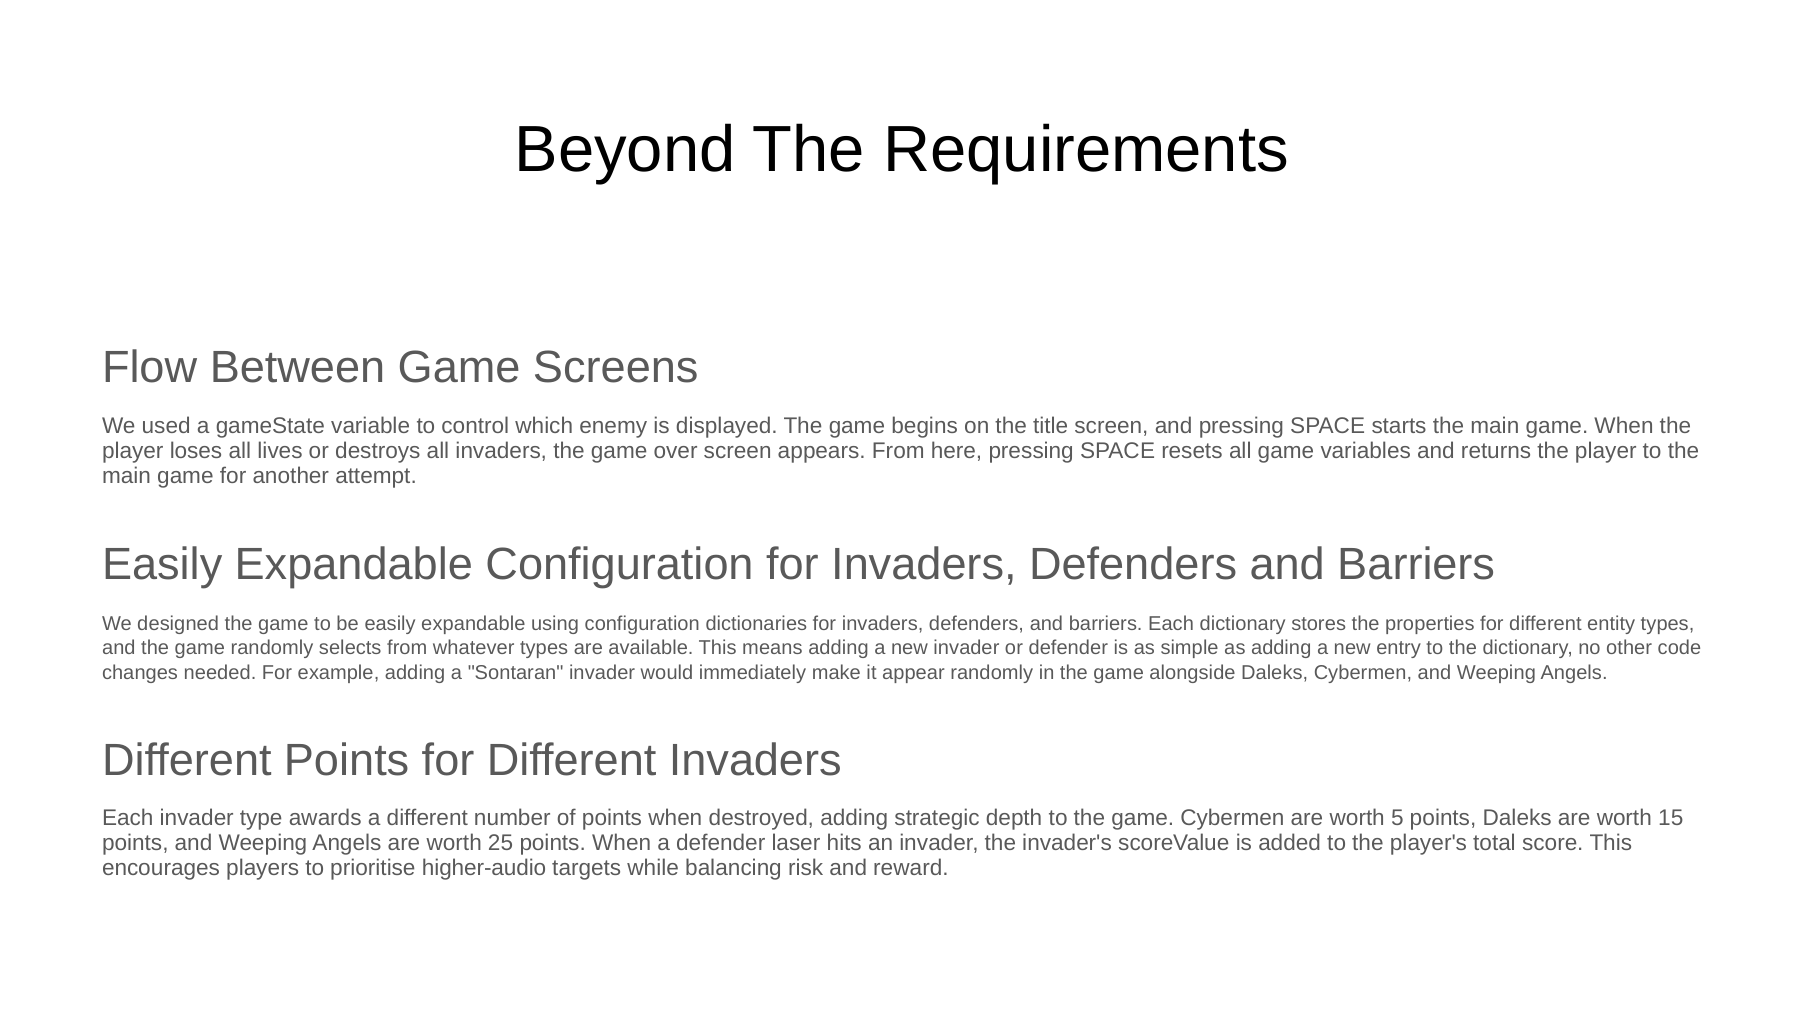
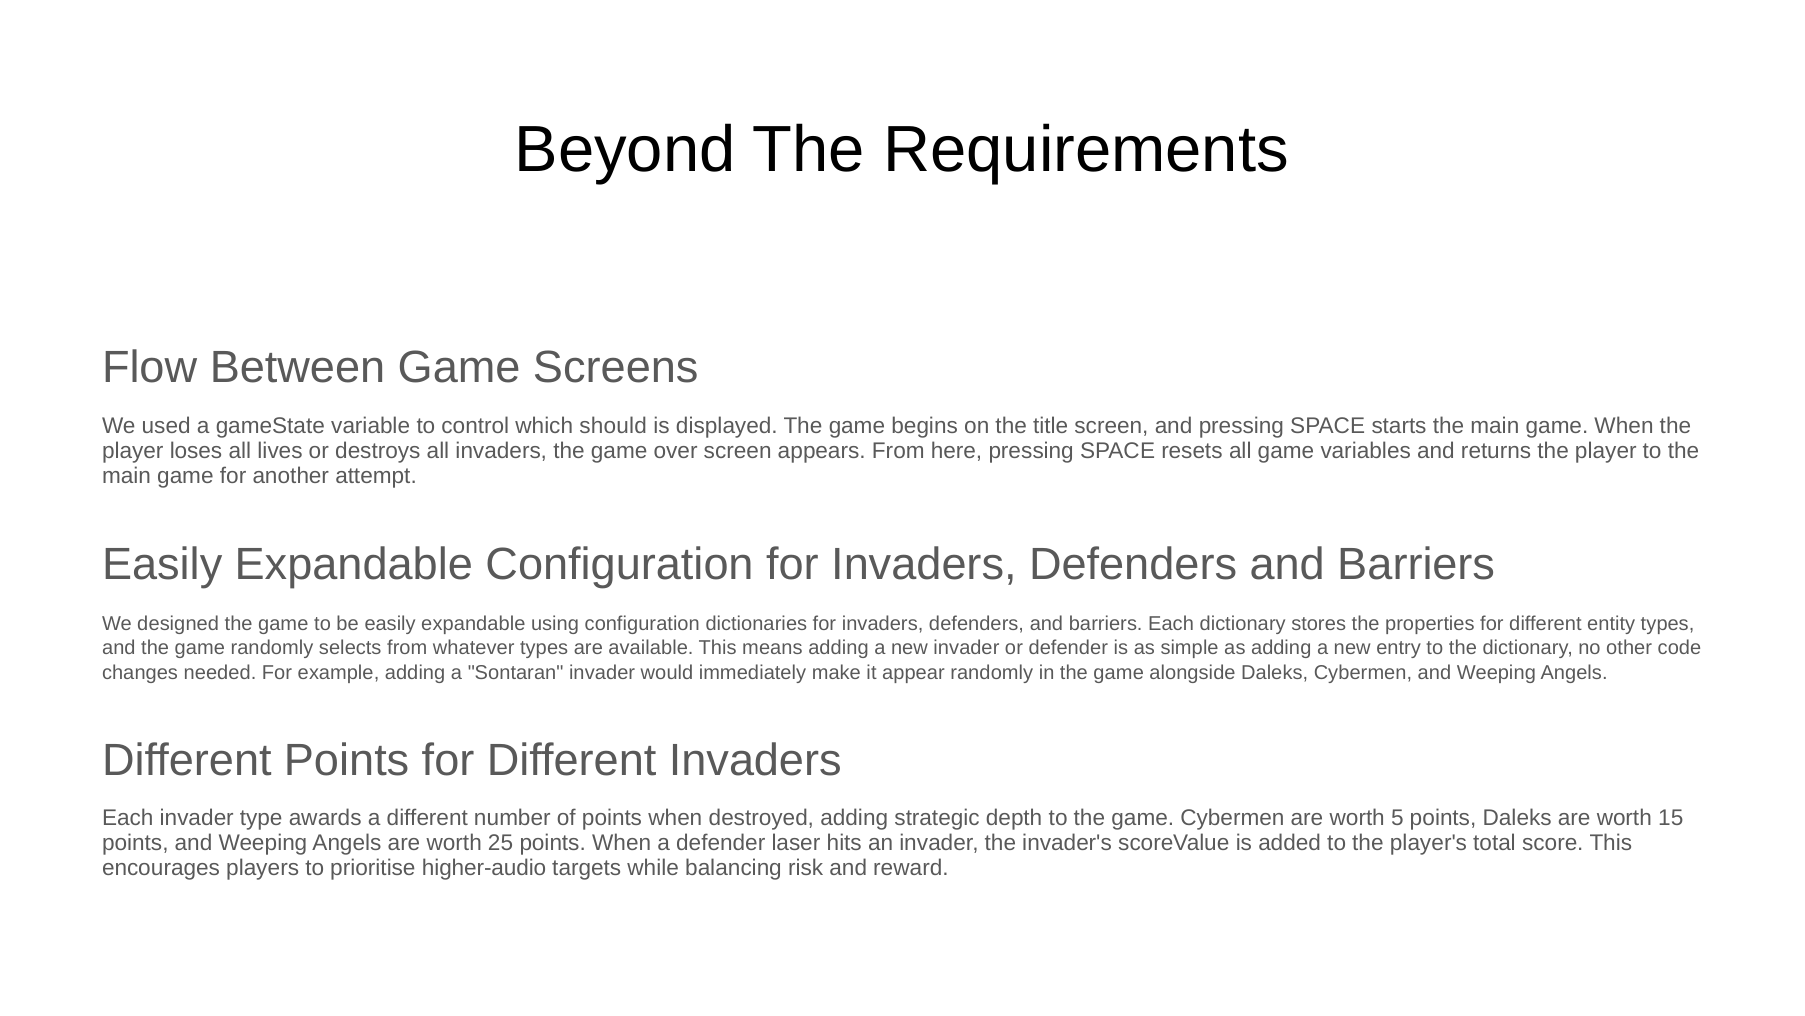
enemy: enemy -> should
